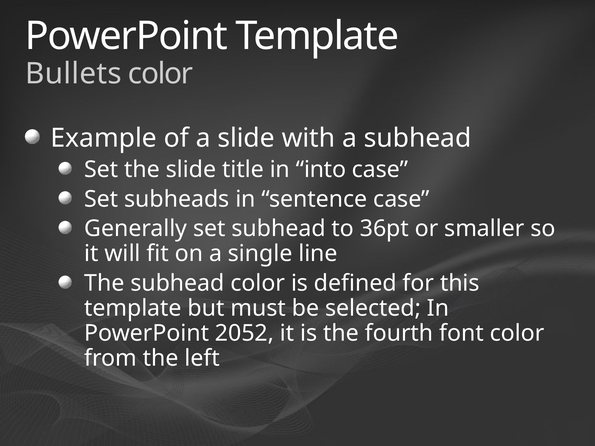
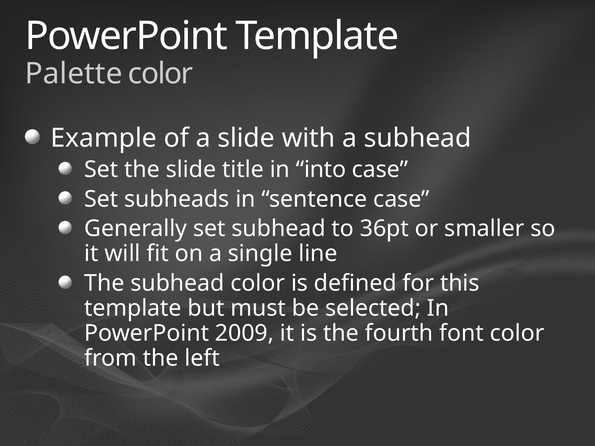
Bullets: Bullets -> Palette
2052: 2052 -> 2009
